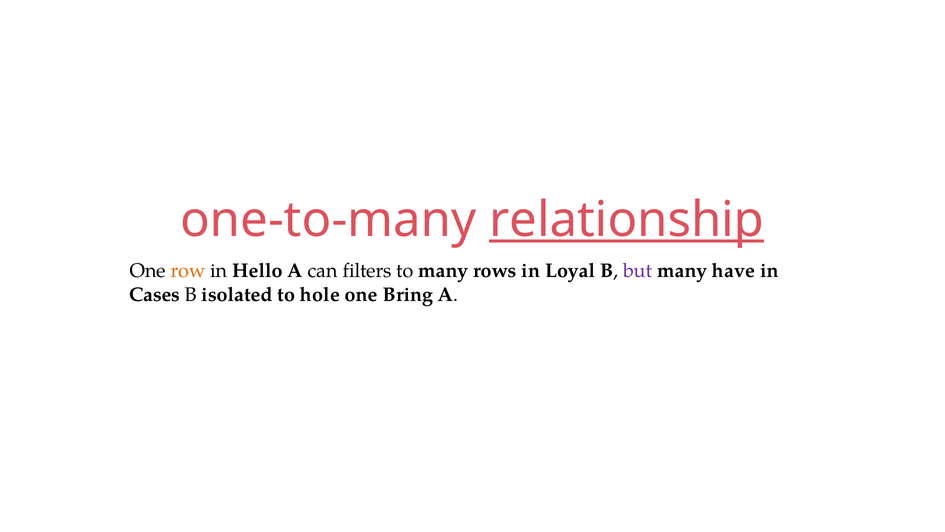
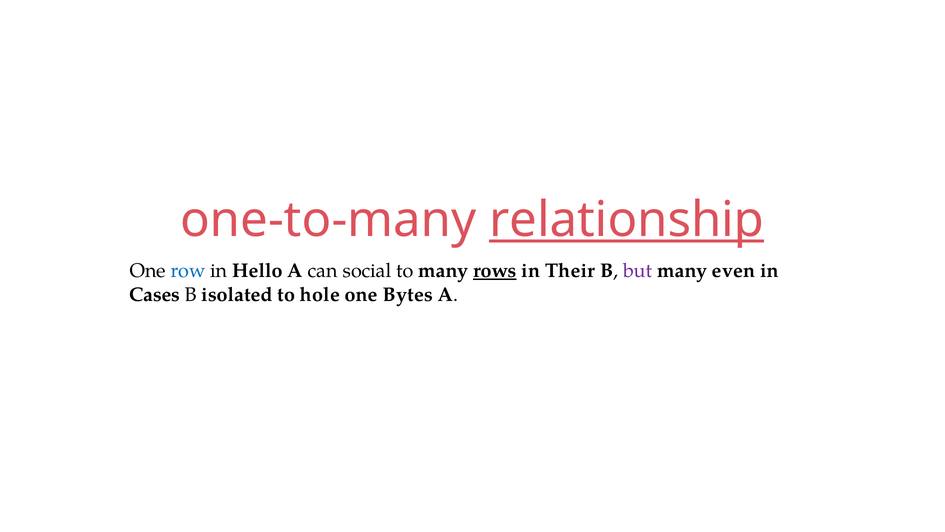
row colour: orange -> blue
filters: filters -> social
rows underline: none -> present
Loyal: Loyal -> Their
have: have -> even
Bring: Bring -> Bytes
